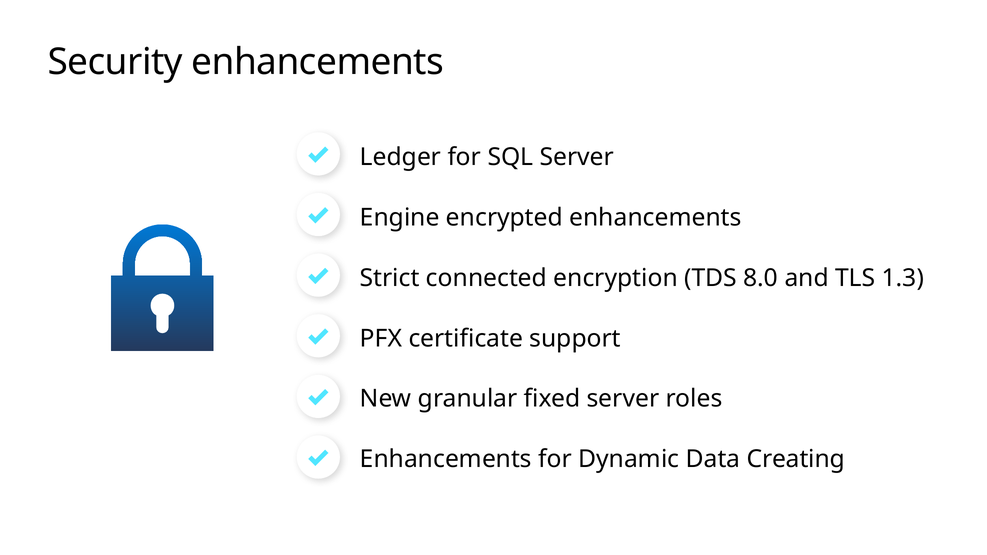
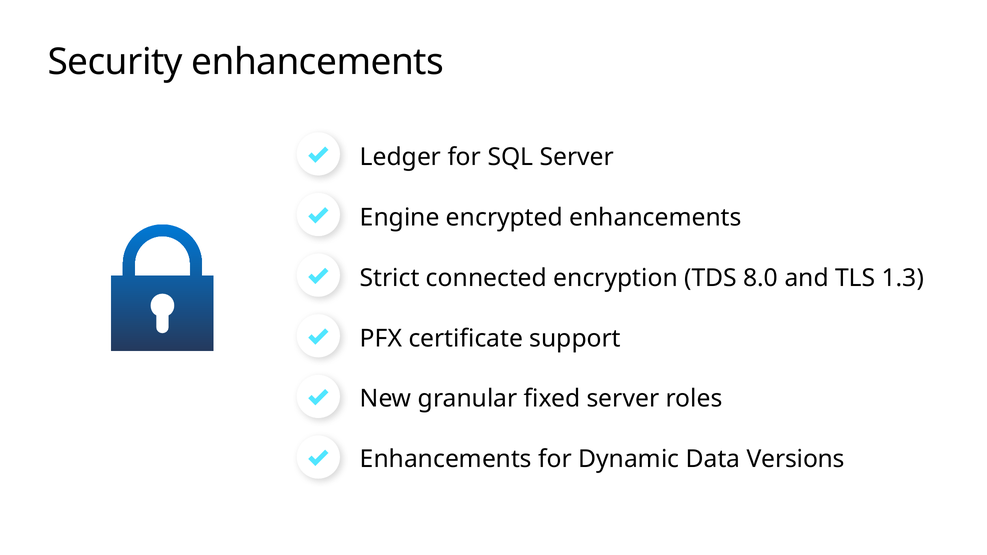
Creating: Creating -> Versions
